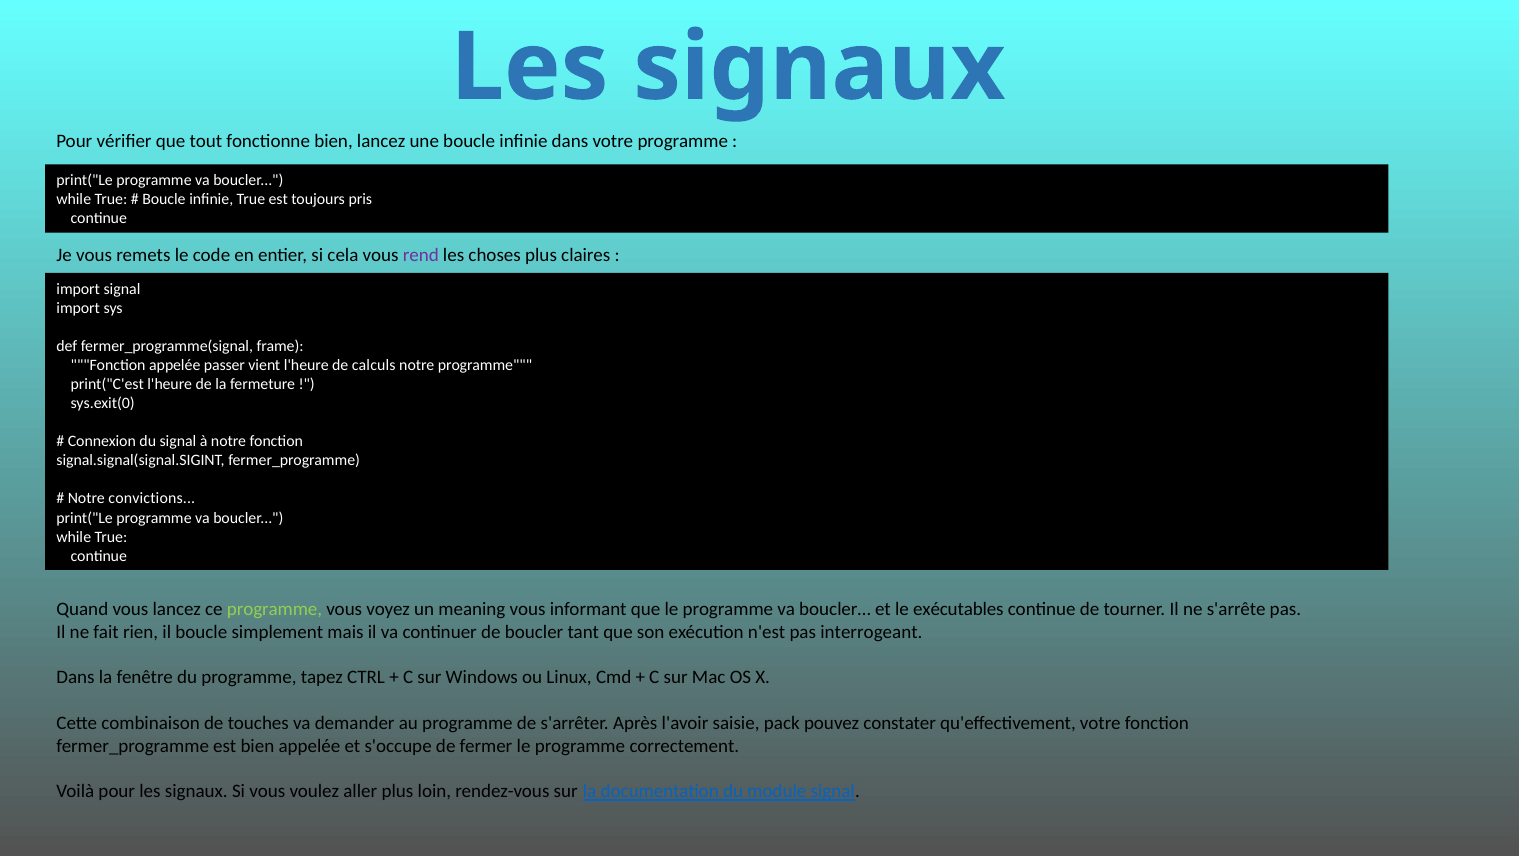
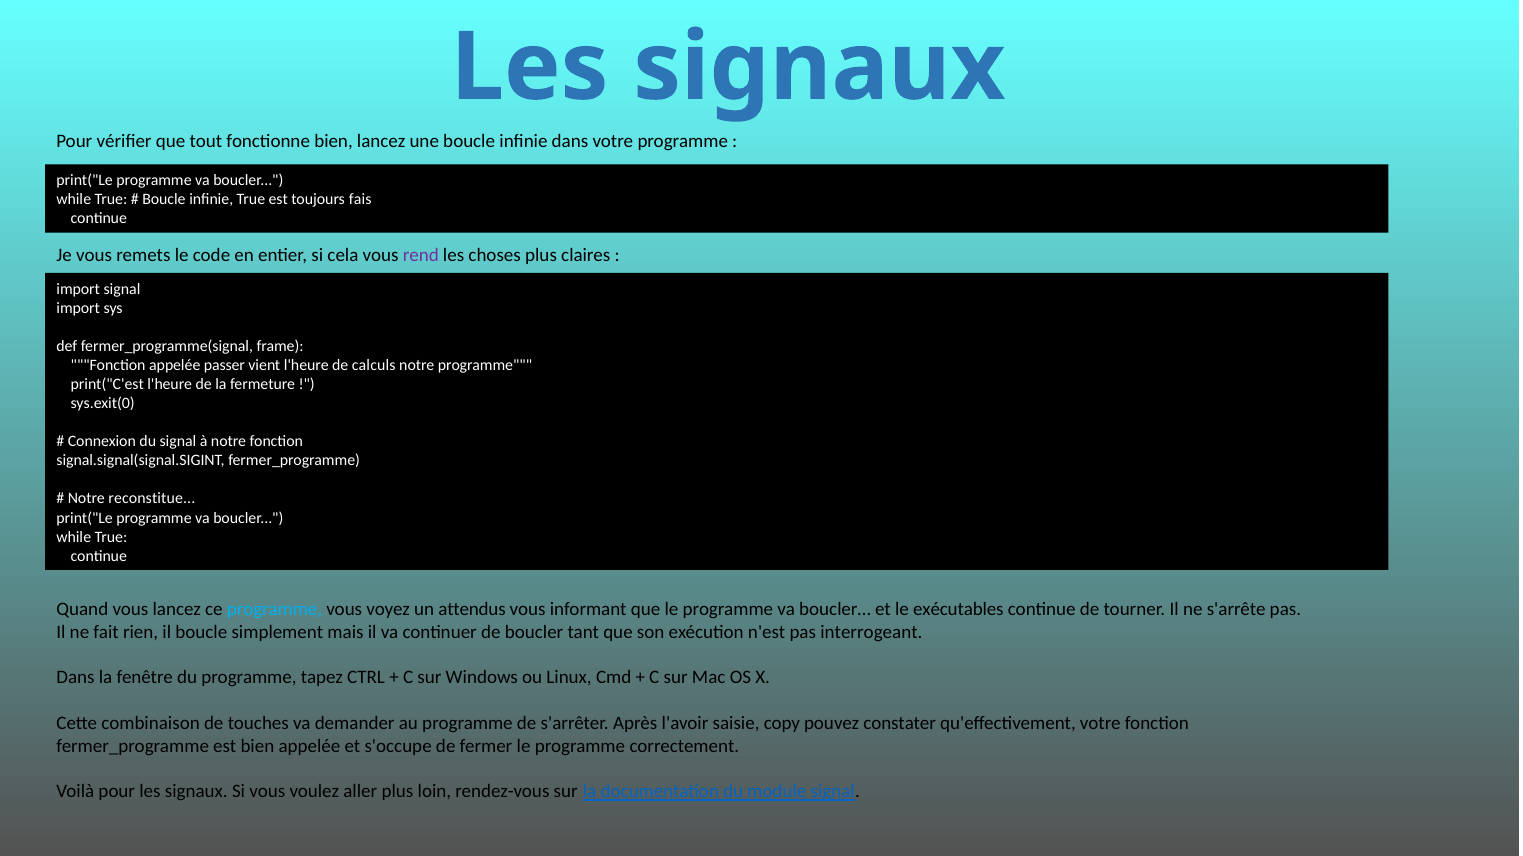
pris: pris -> fais
convictions: convictions -> reconstitue
programme at (274, 609) colour: light green -> light blue
meaning: meaning -> attendus
pack: pack -> copy
